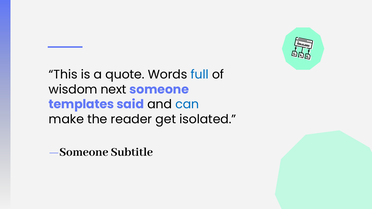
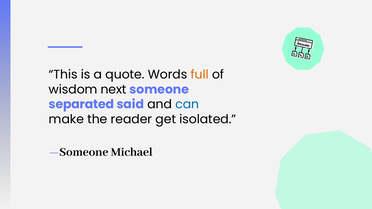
full colour: blue -> orange
templates: templates -> separated
Subtitle: Subtitle -> Michael
